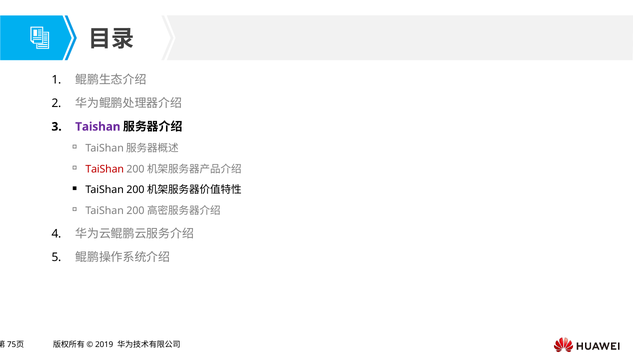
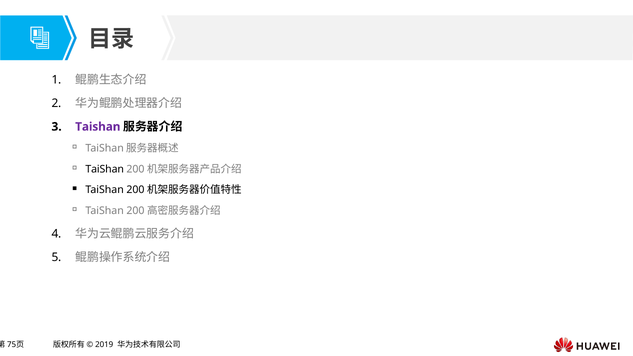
TaiShan at (105, 169) colour: red -> black
